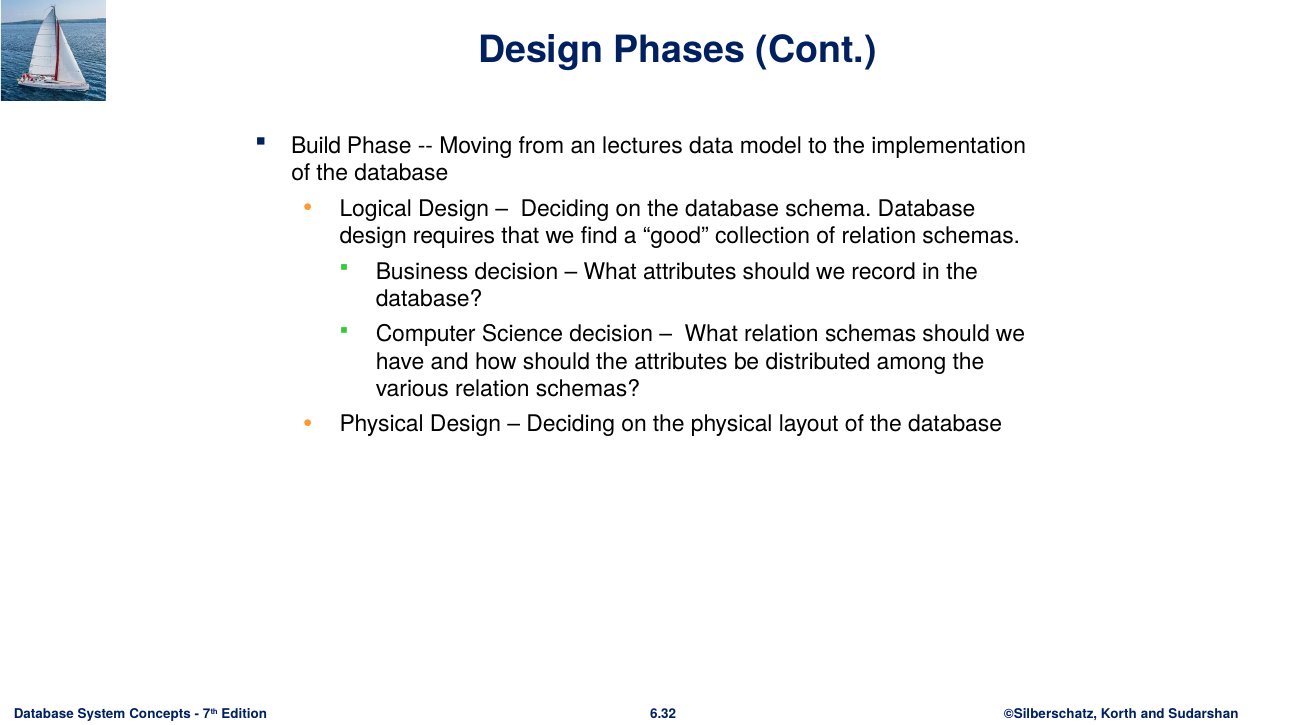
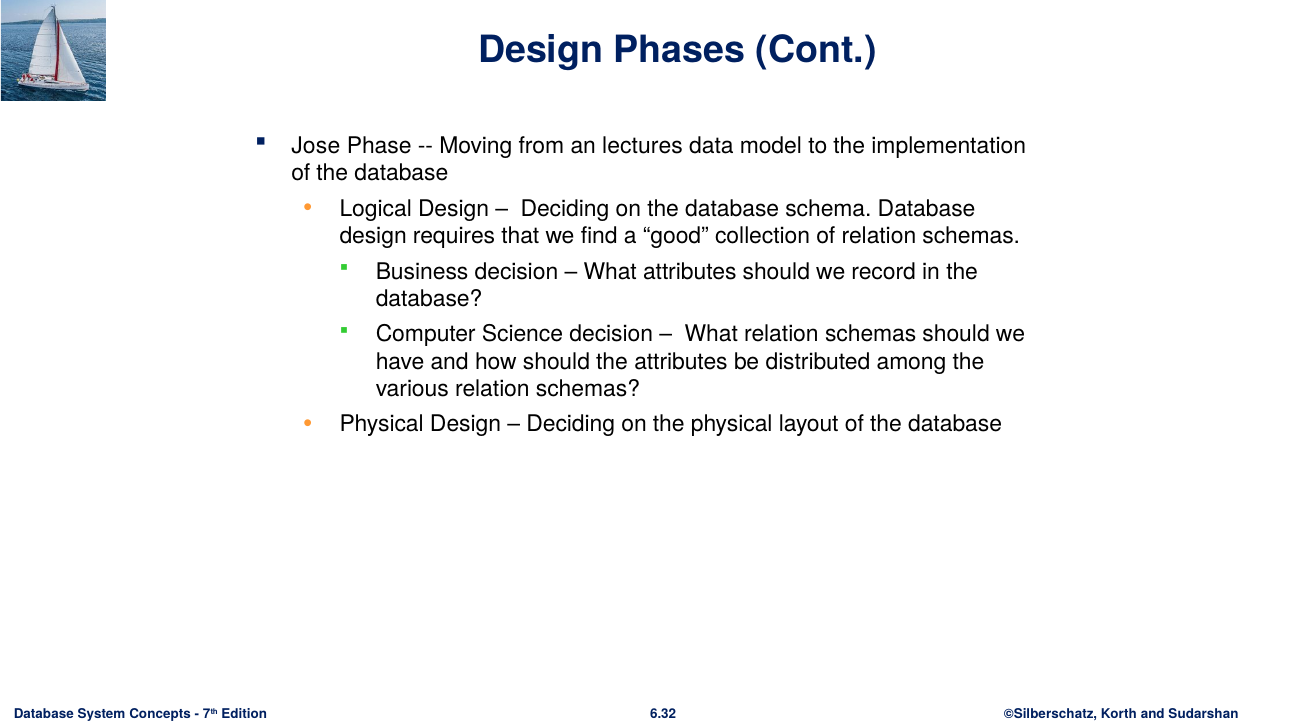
Build: Build -> Jose
